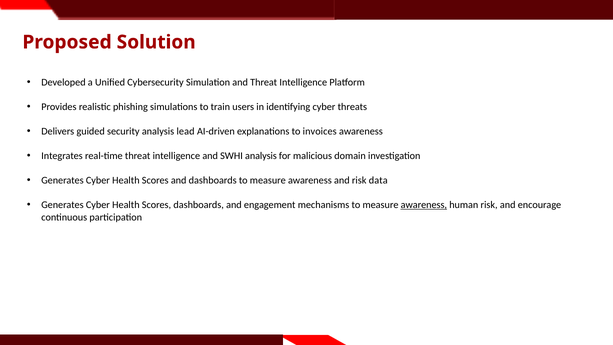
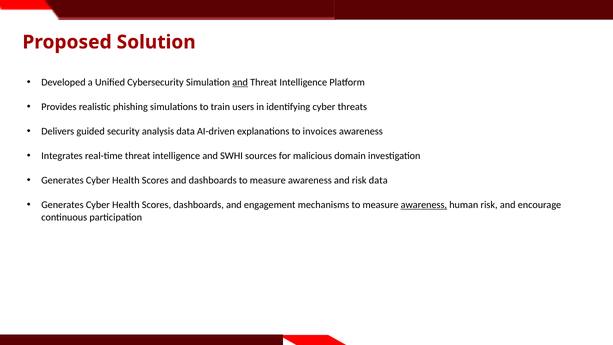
and at (240, 82) underline: none -> present
analysis lead: lead -> data
SWHI analysis: analysis -> sources
